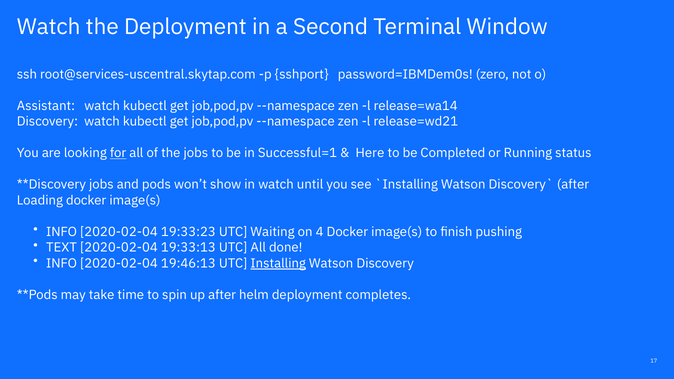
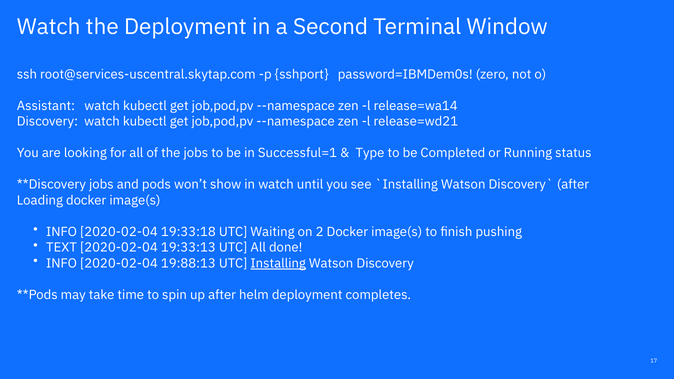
for underline: present -> none
Here: Here -> Type
19:33:23: 19:33:23 -> 19:33:18
4: 4 -> 2
19:46:13: 19:46:13 -> 19:88:13
